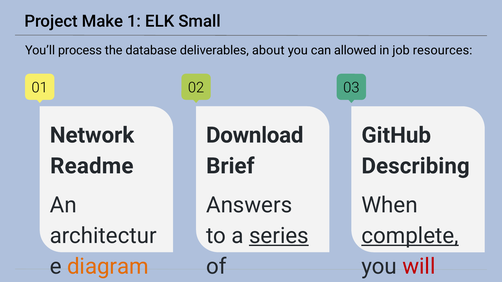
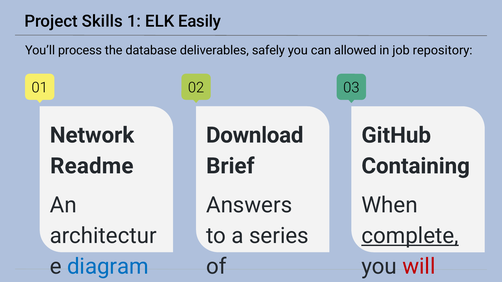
Make: Make -> Skills
Small: Small -> Easily
about: about -> safely
job resources: resources -> repository
Describing at (416, 166): Describing -> Containing
series underline: present -> none
diagram colour: orange -> blue
